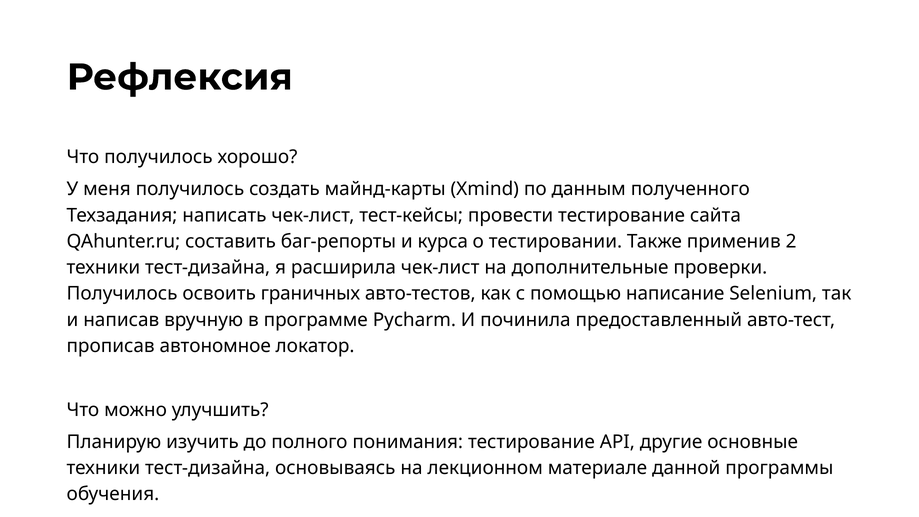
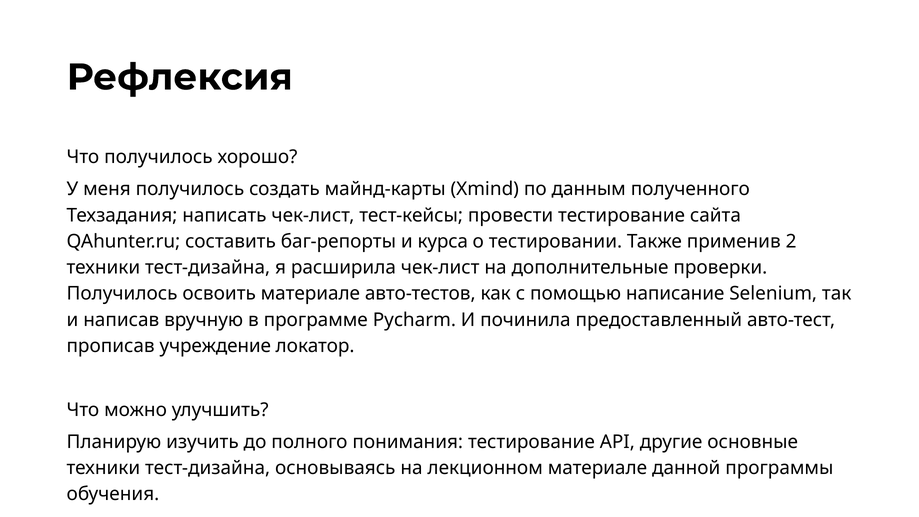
освоить граничных: граничных -> материале
автономное: автономное -> учреждение
